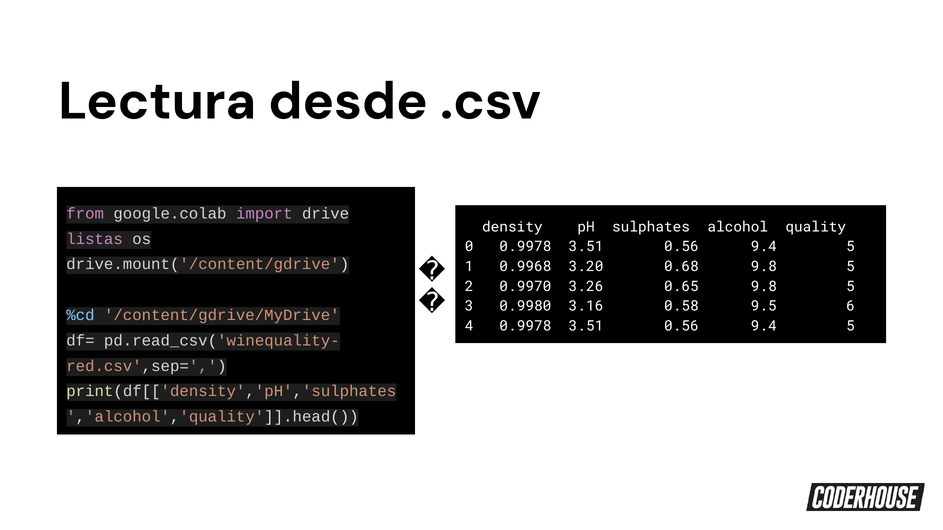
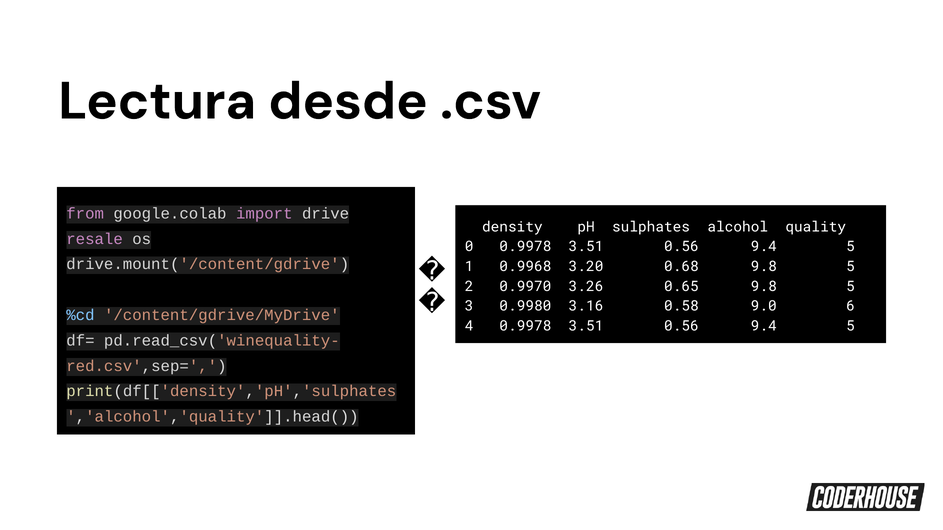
listas: listas -> resale
9.5: 9.5 -> 9.0
